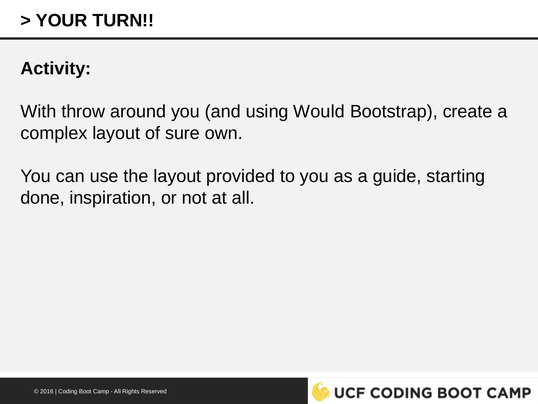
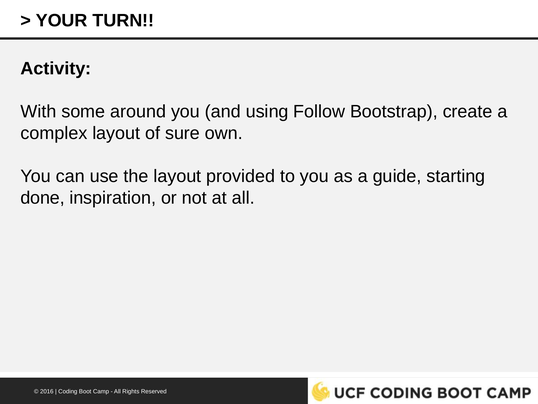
throw: throw -> some
Would: Would -> Follow
